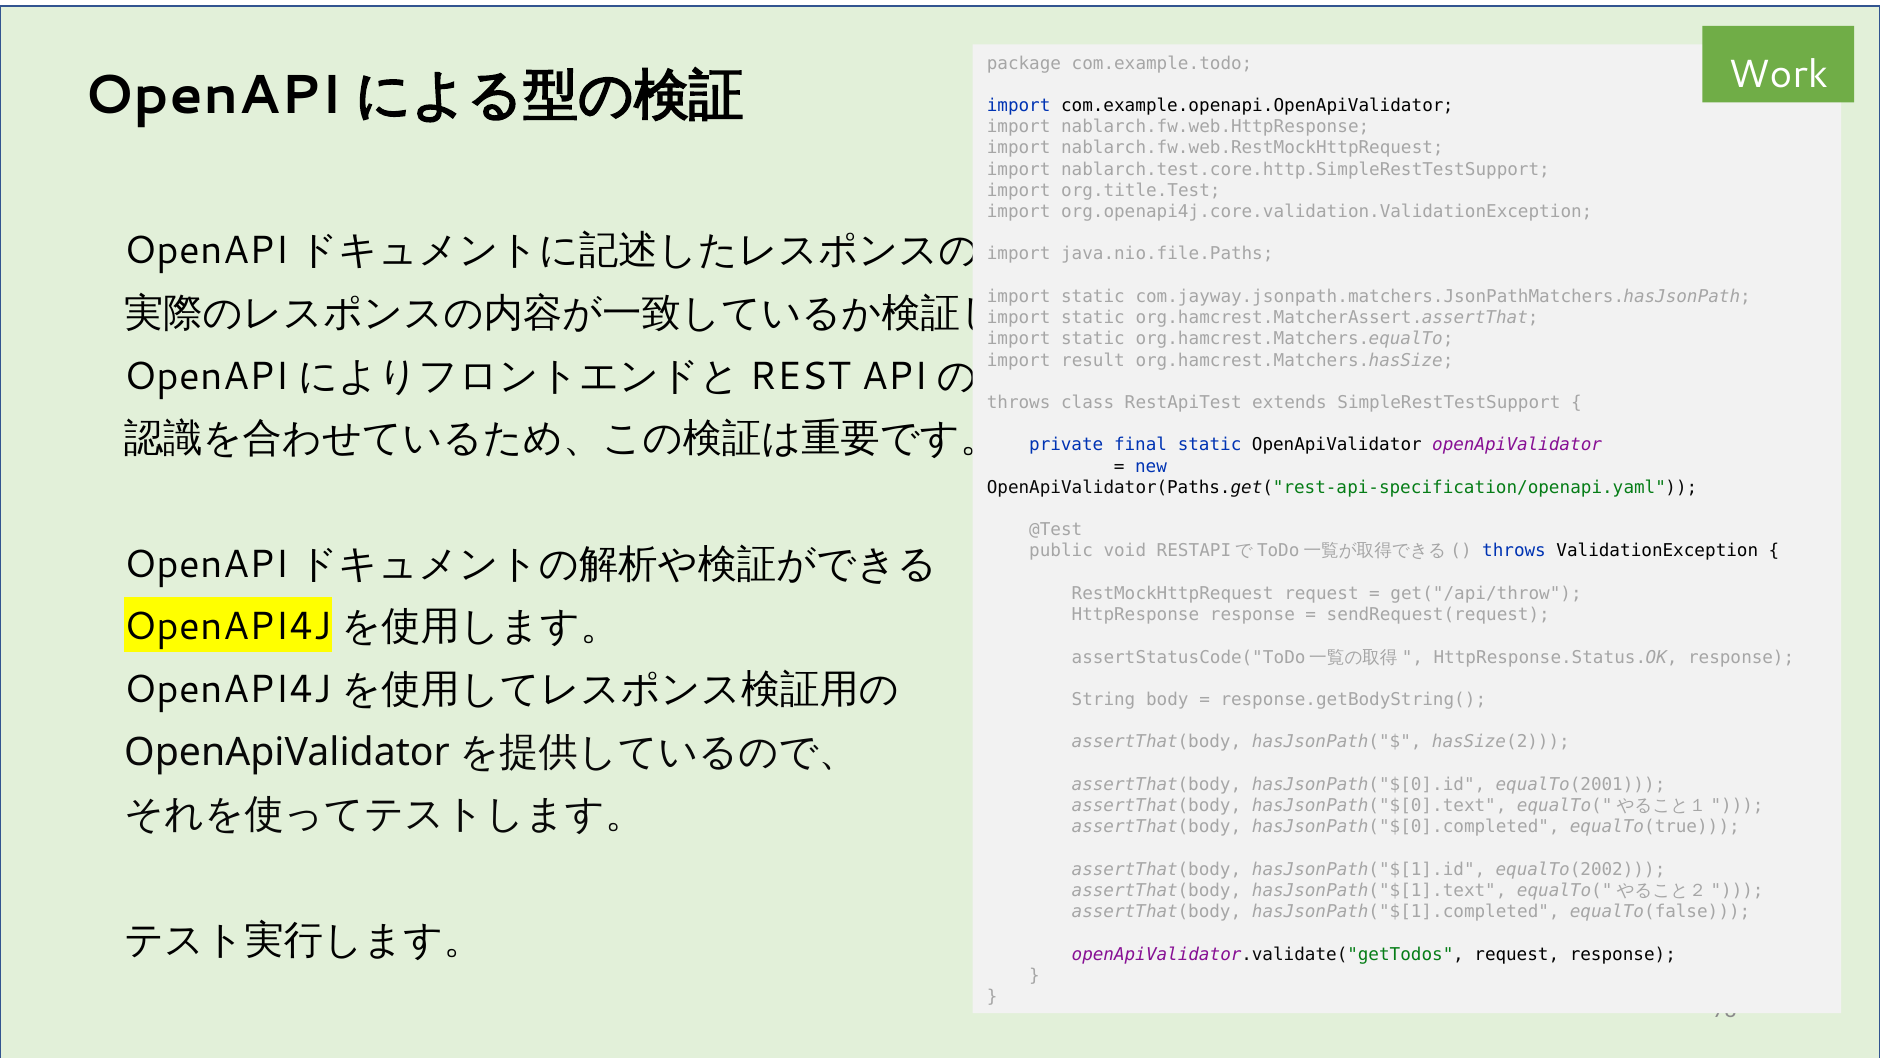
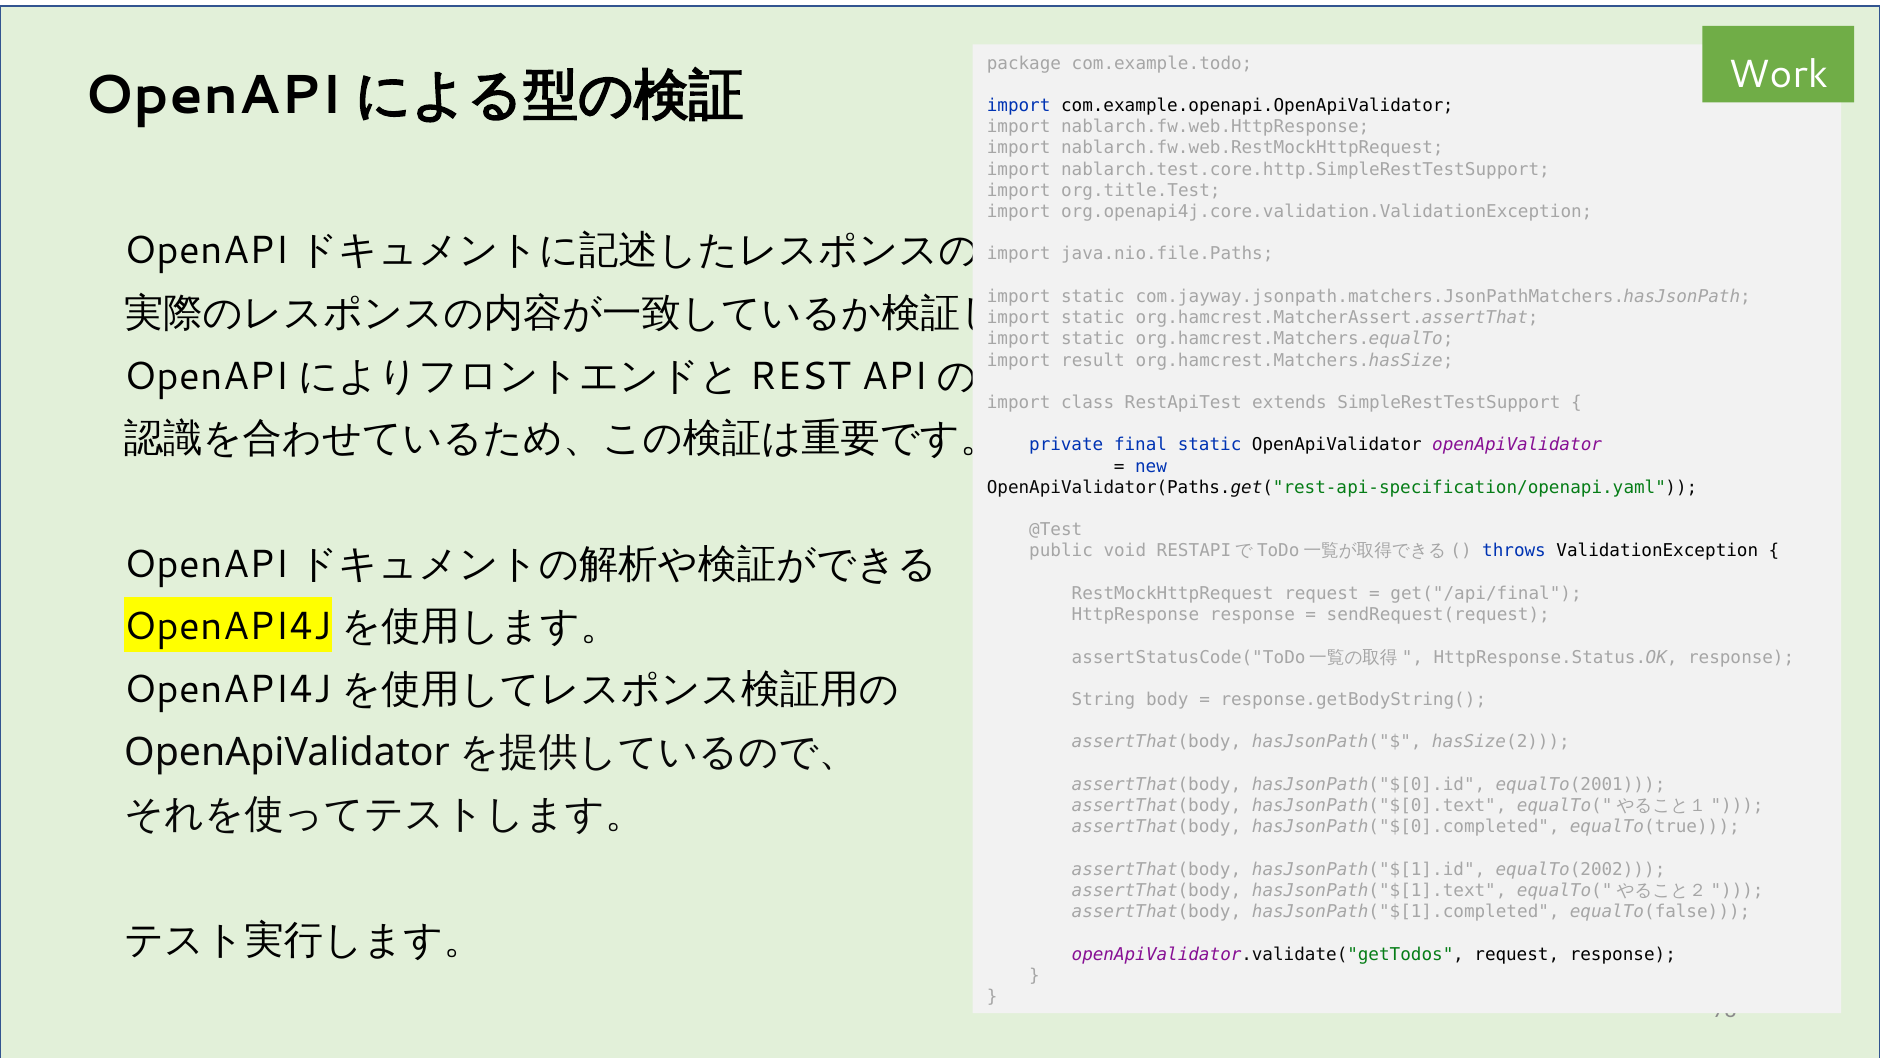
throws at (1019, 402): throws -> import
get("/api/throw: get("/api/throw -> get("/api/final
